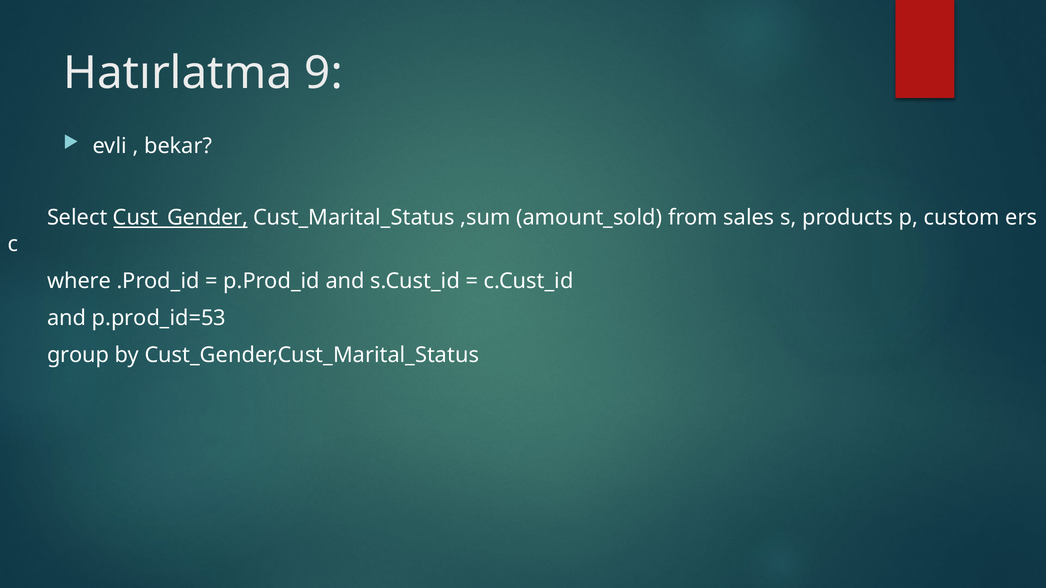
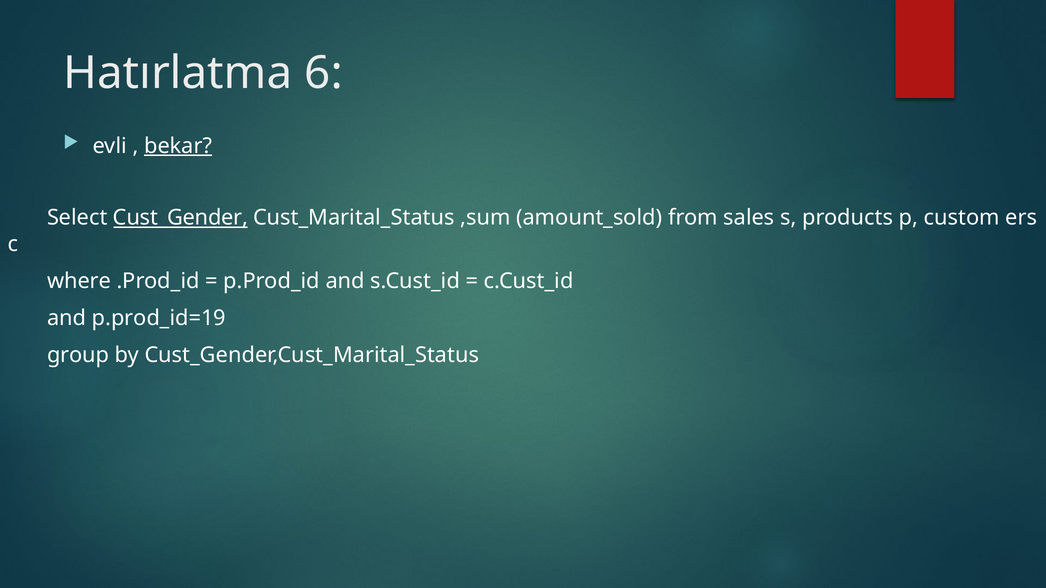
9: 9 -> 6
bekar underline: none -> present
p.prod_id=53: p.prod_id=53 -> p.prod_id=19
